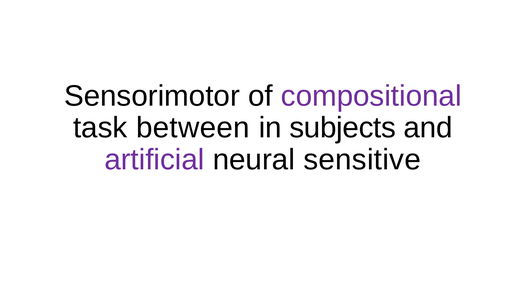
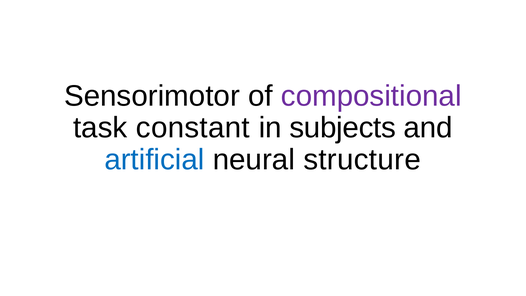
between: between -> constant
artificial colour: purple -> blue
sensitive: sensitive -> structure
